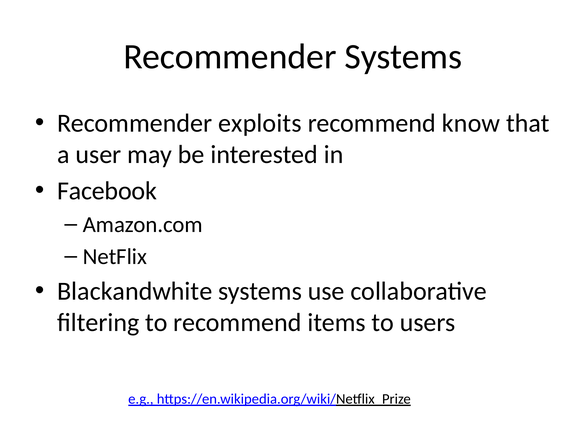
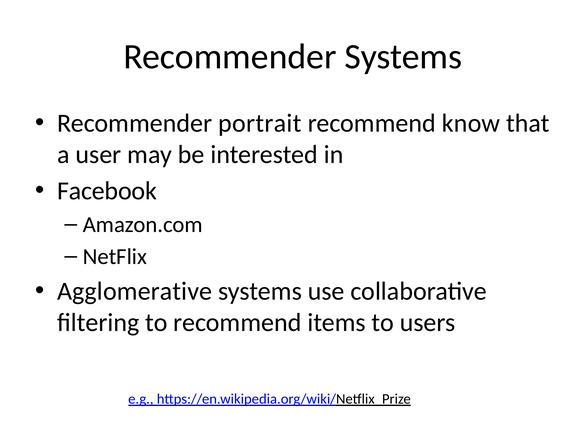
exploits: exploits -> portrait
Blackandwhite: Blackandwhite -> Agglomerative
